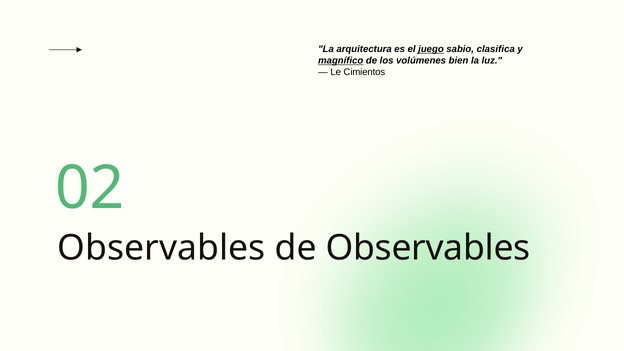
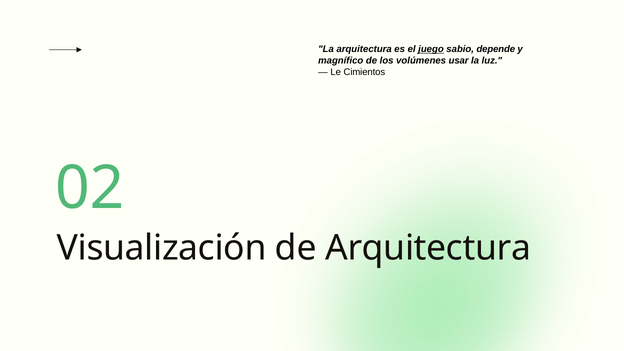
clasifica: clasifica -> depende
magnífico underline: present -> none
bien: bien -> usar
Observables at (161, 248): Observables -> Visualización
de Observables: Observables -> Arquitectura
